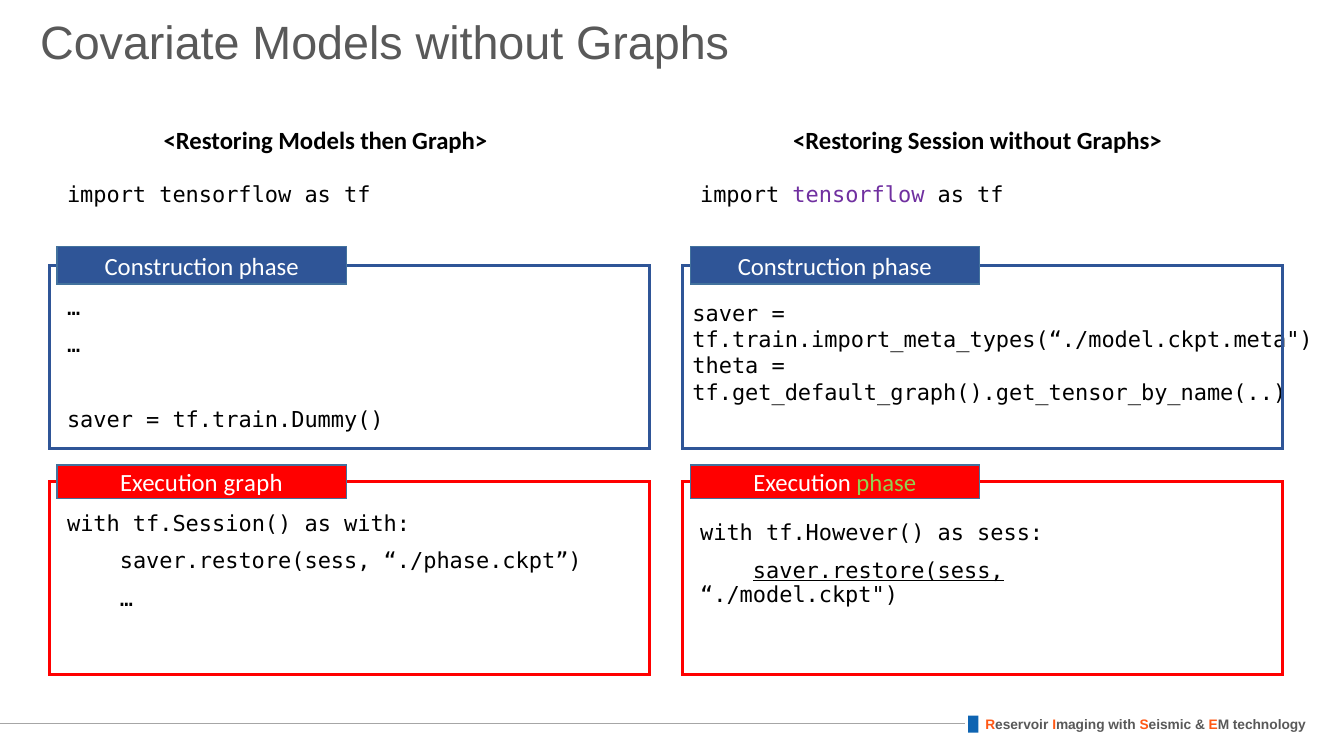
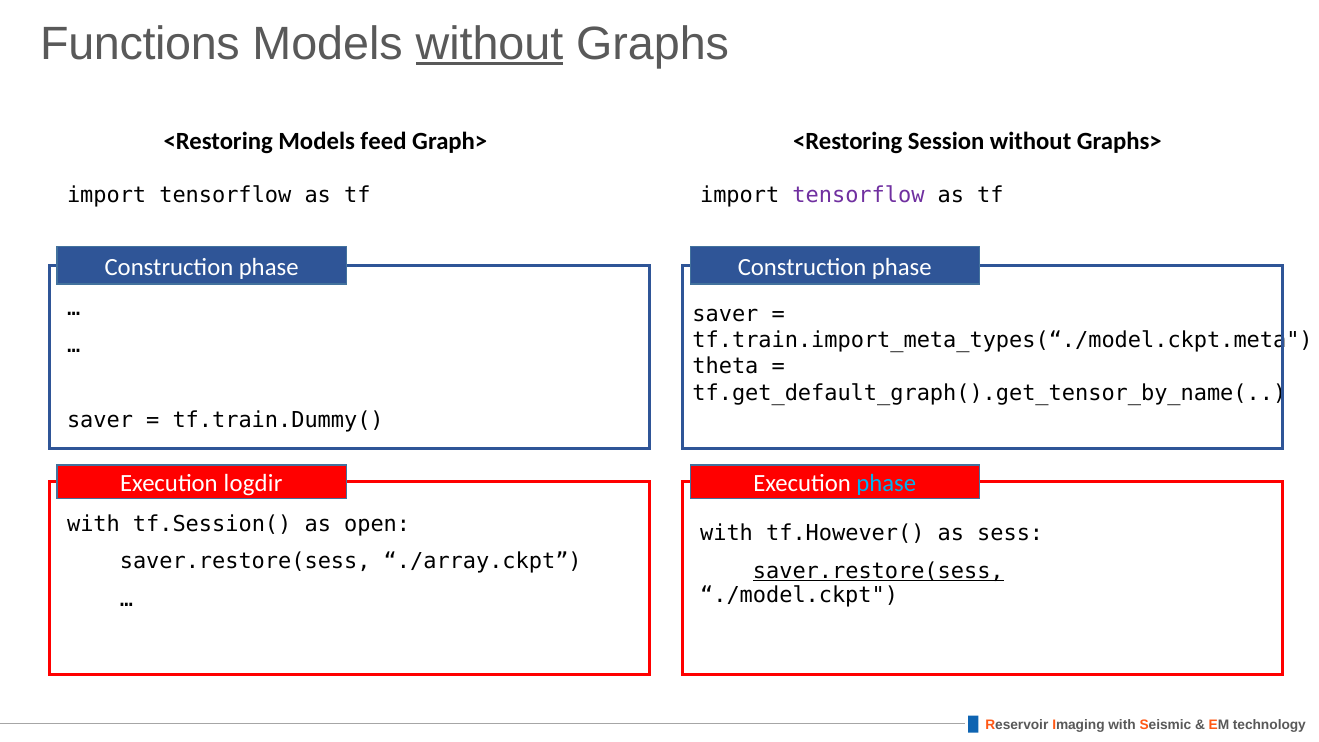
Covariate: Covariate -> Functions
without at (489, 44) underline: none -> present
then: then -> feed
graph: graph -> logdir
phase at (886, 483) colour: light green -> light blue
as with: with -> open
./phase.ckpt: ./phase.ckpt -> ./array.ckpt
